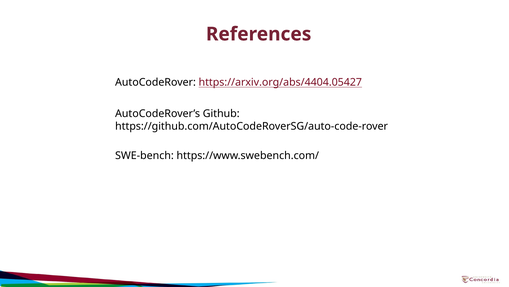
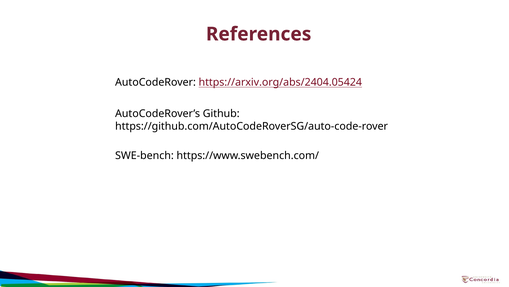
https://arxiv.org/abs/4404.05427: https://arxiv.org/abs/4404.05427 -> https://arxiv.org/abs/2404.05424
